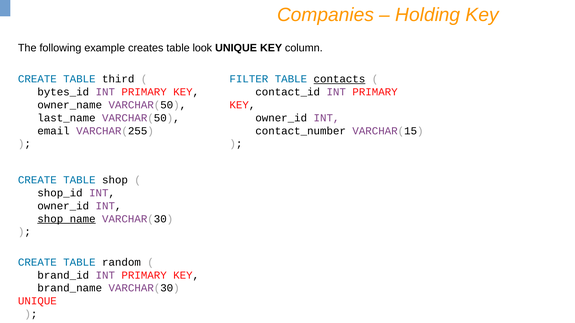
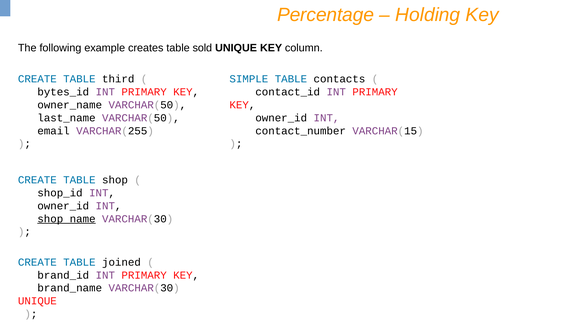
Companies: Companies -> Percentage
look: look -> sold
FILTER: FILTER -> SIMPLE
contacts underline: present -> none
random: random -> joined
